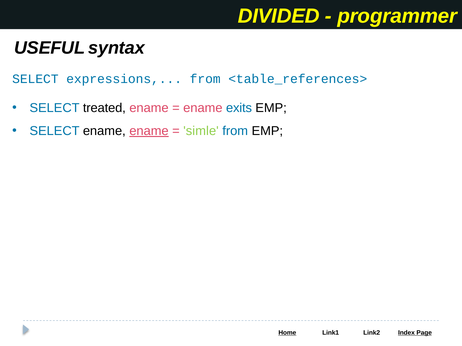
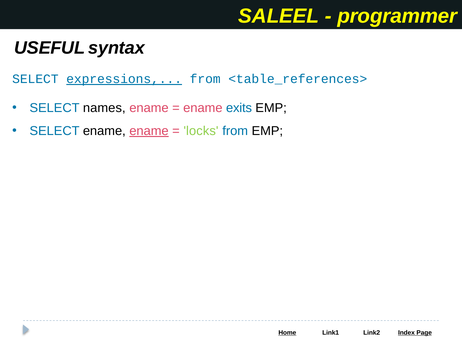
DIVIDED: DIVIDED -> SALEEL
expressions underline: none -> present
treated: treated -> names
simle: simle -> locks
